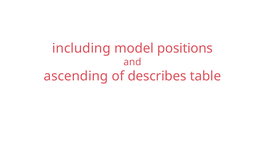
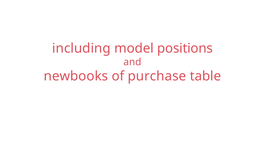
ascending: ascending -> newbooks
describes: describes -> purchase
